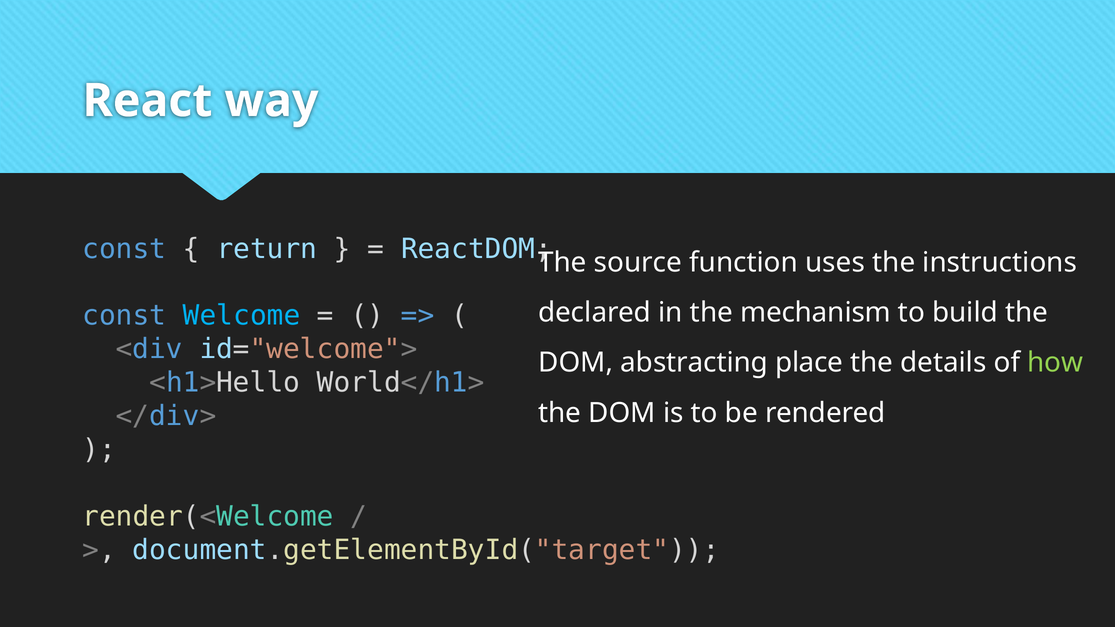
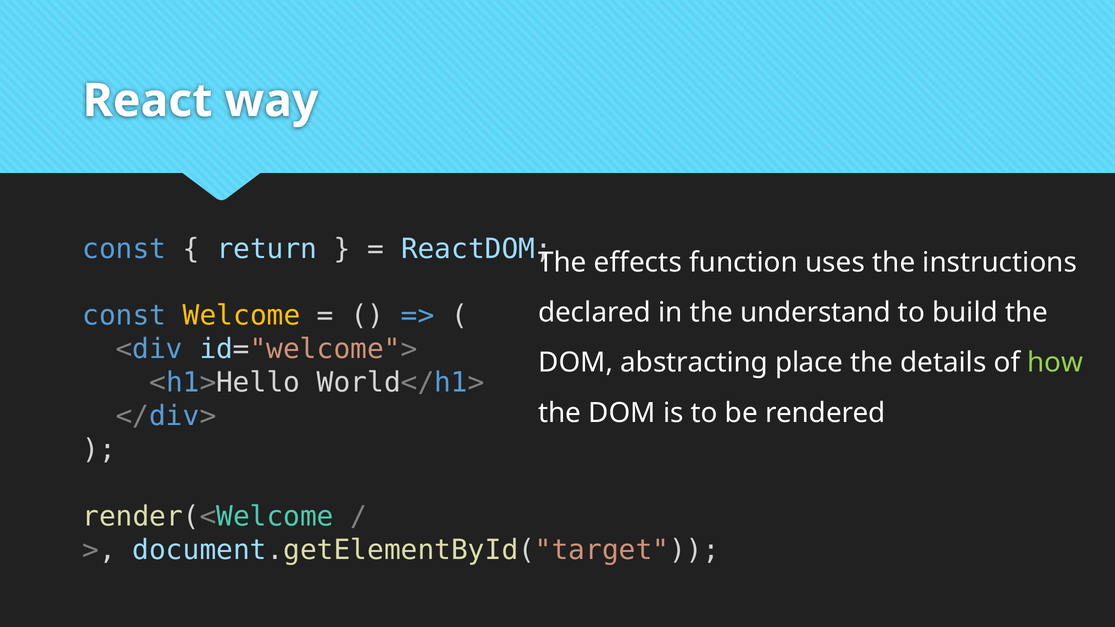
source: source -> effects
Welcome colour: light blue -> yellow
mechanism: mechanism -> understand
